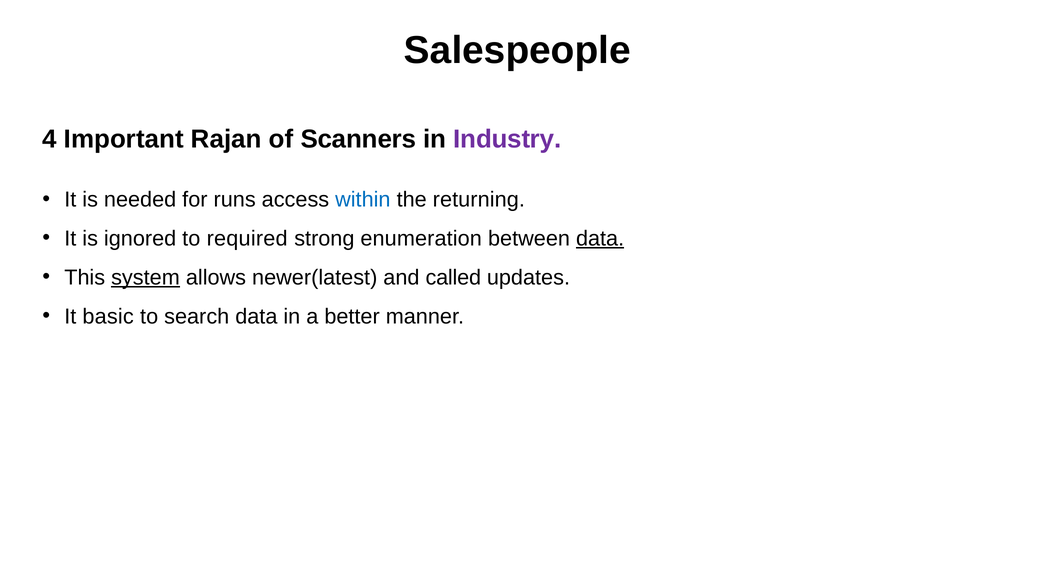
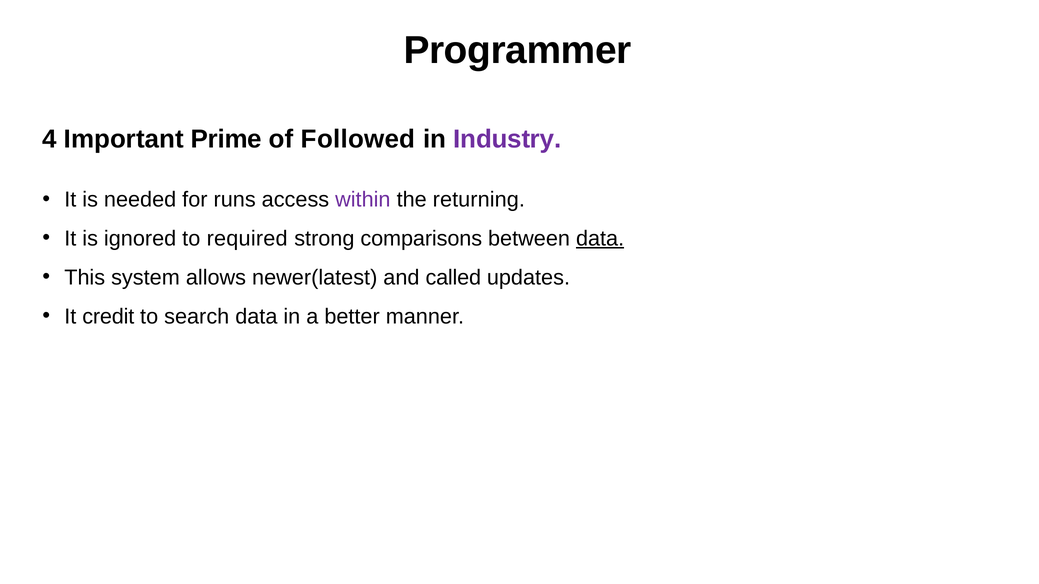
Salespeople: Salespeople -> Programmer
Rajan: Rajan -> Prime
Scanners: Scanners -> Followed
within colour: blue -> purple
enumeration: enumeration -> comparisons
system underline: present -> none
basic: basic -> credit
